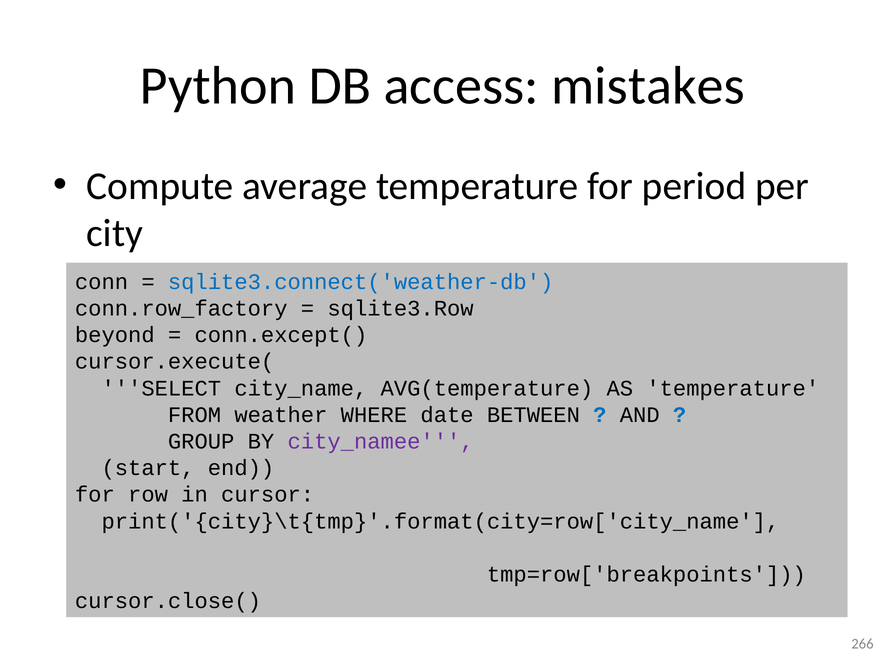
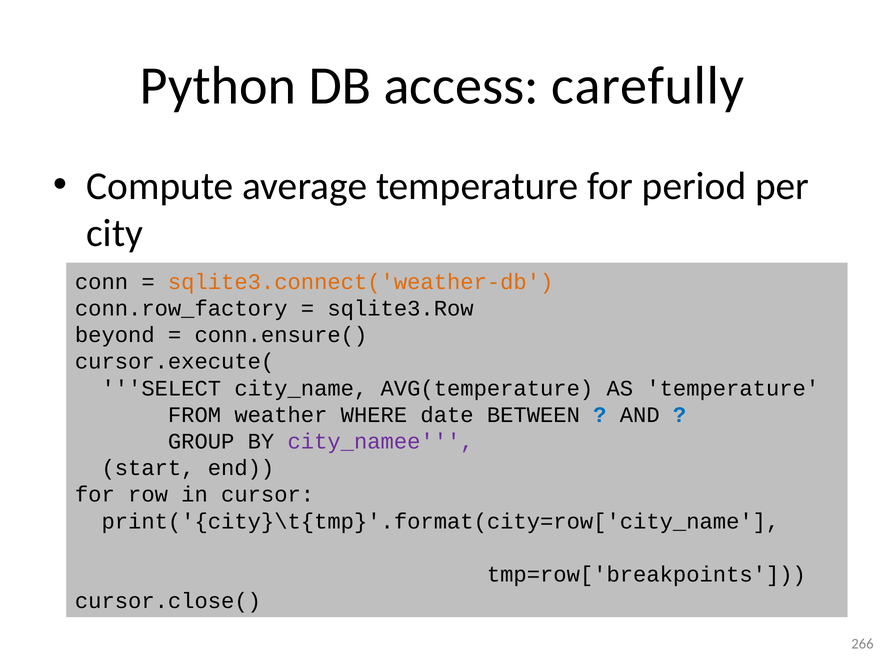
mistakes: mistakes -> carefully
sqlite3.connect('weather-db colour: blue -> orange
conn.except(: conn.except( -> conn.ensure(
